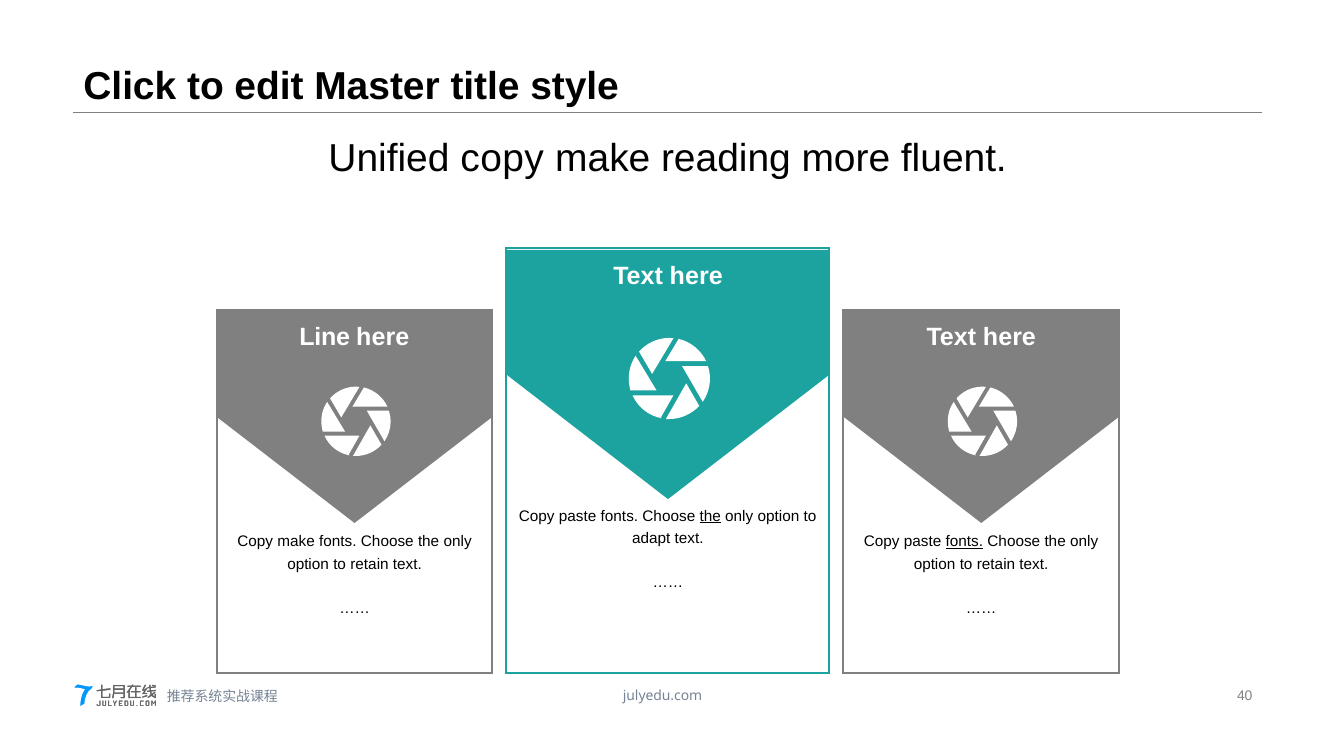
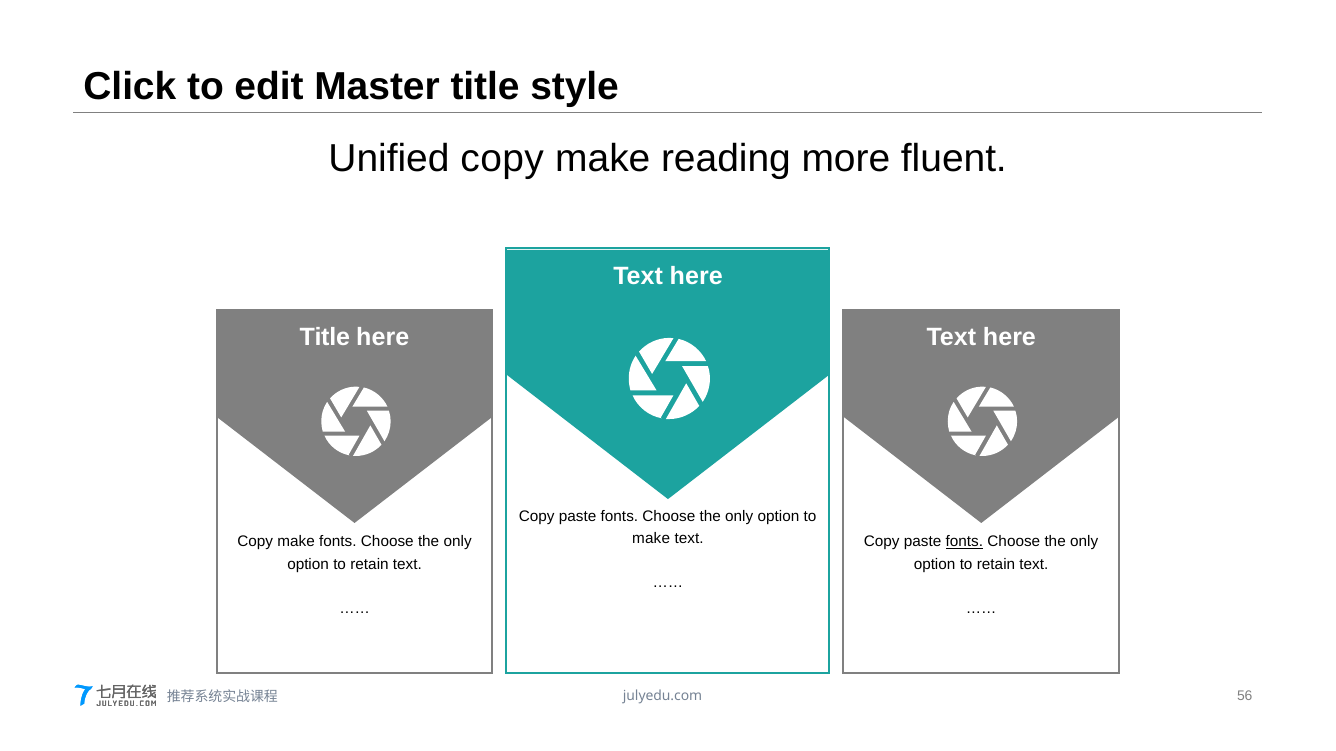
Line at (325, 337): Line -> Title
the at (710, 517) underline: present -> none
adapt at (651, 539): adapt -> make
40: 40 -> 56
